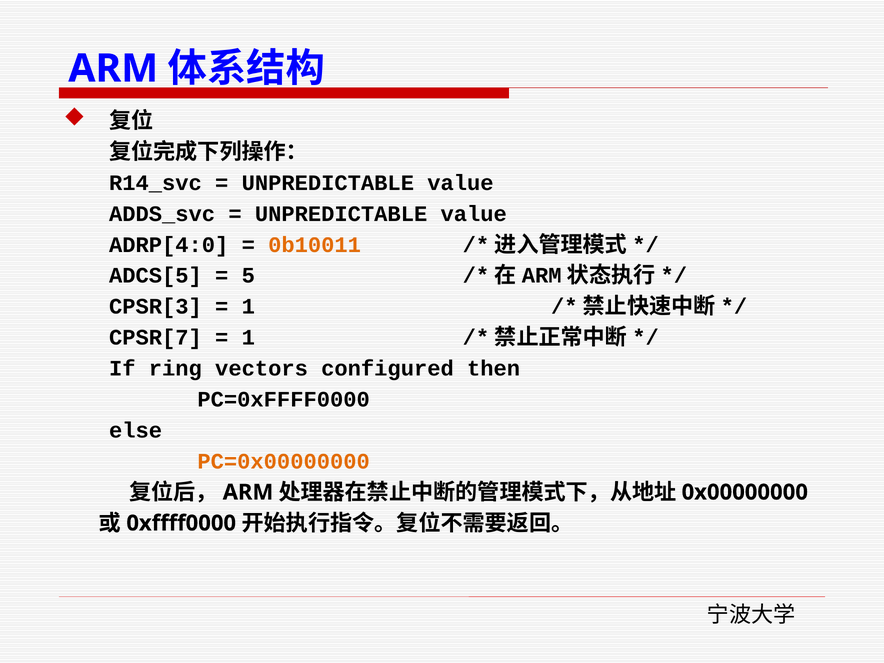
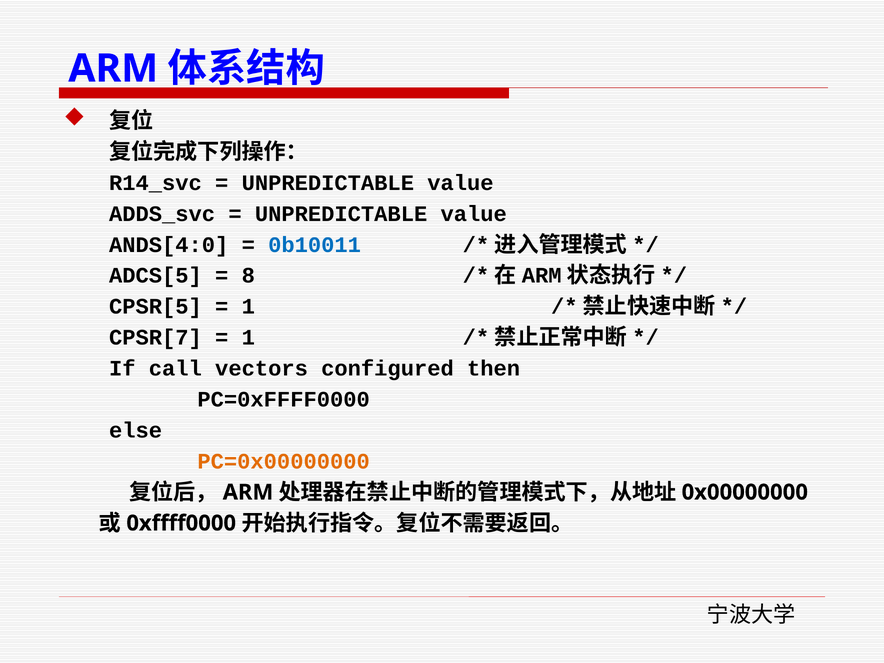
ADRP[4:0: ADRP[4:0 -> ANDS[4:0
0b10011 colour: orange -> blue
5: 5 -> 8
CPSR[3: CPSR[3 -> CPSR[5
ring: ring -> call
